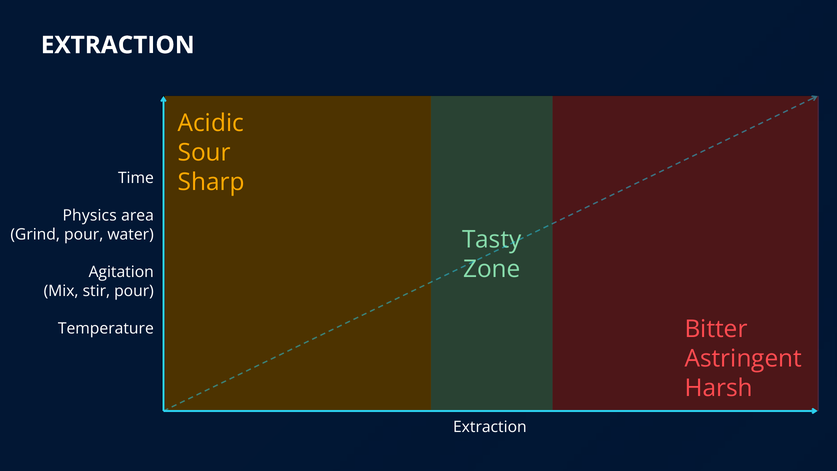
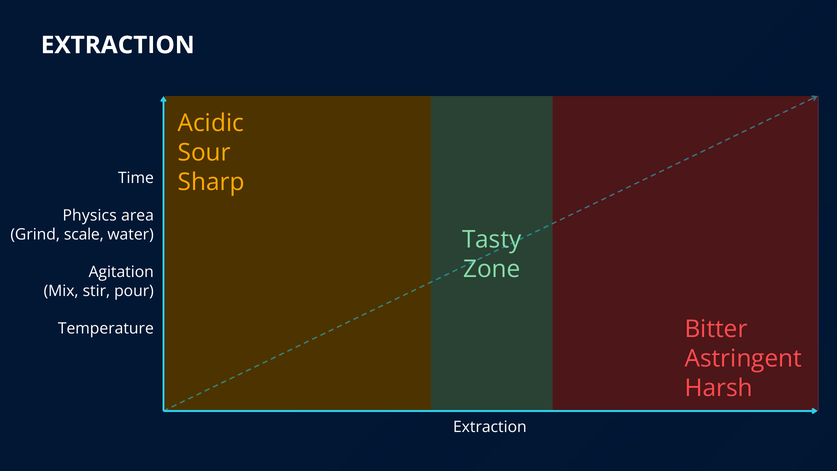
Grind pour: pour -> scale
